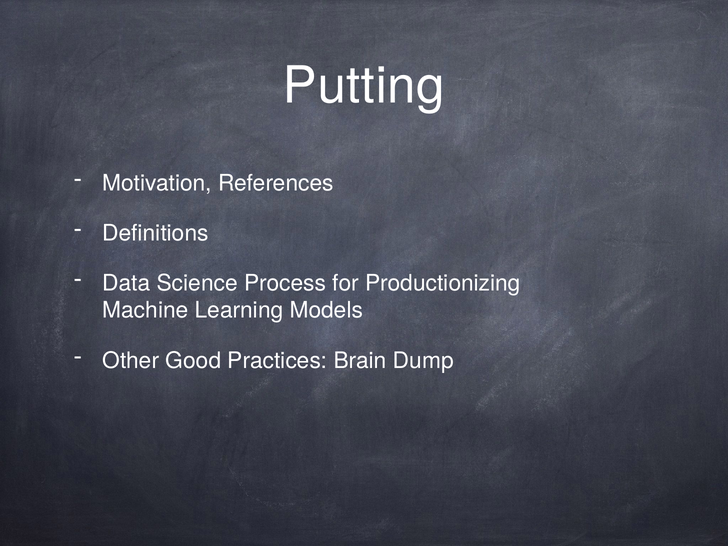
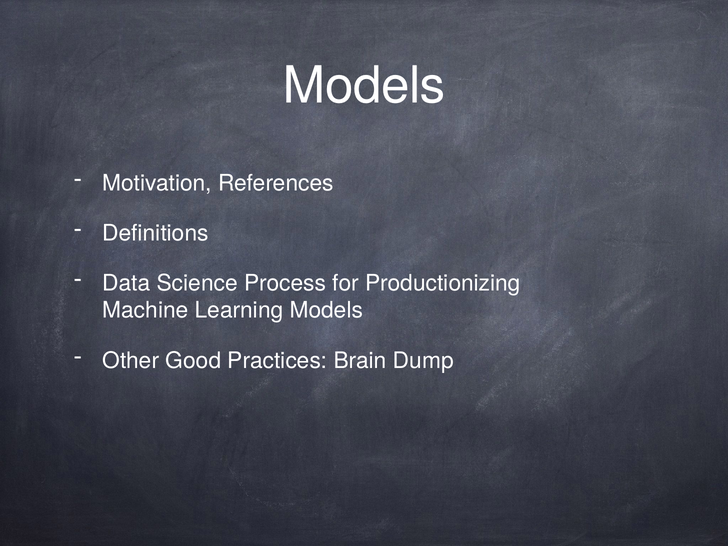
Putting at (364, 86): Putting -> Models
